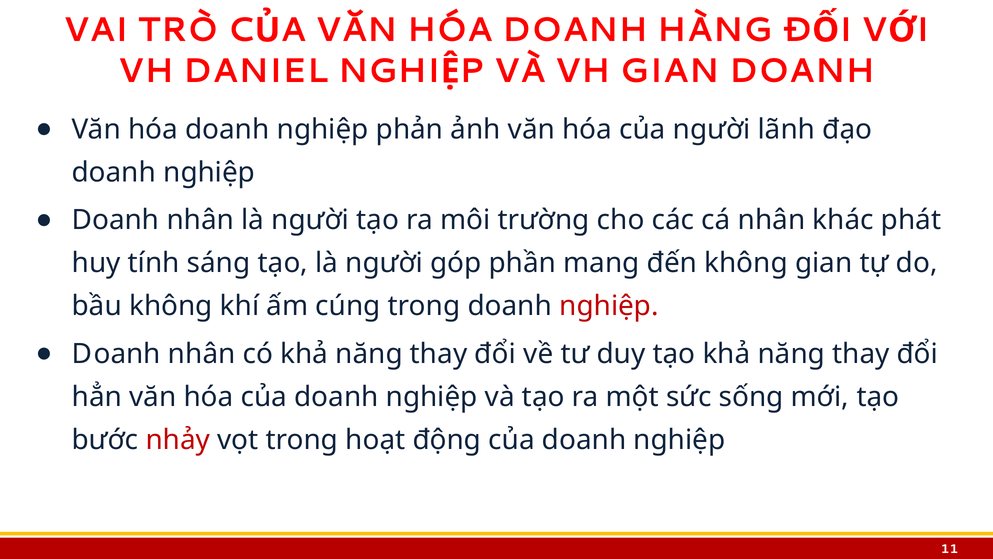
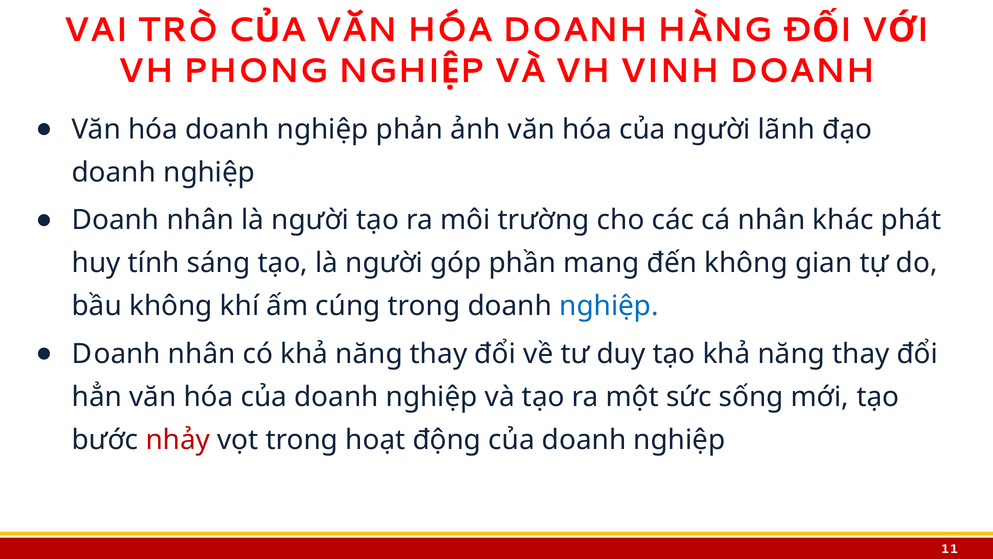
DANIEL: DANIEL -> PHONG
VH GIAN: GIAN -> VINH
nghiệp at (609, 306) colour: red -> blue
